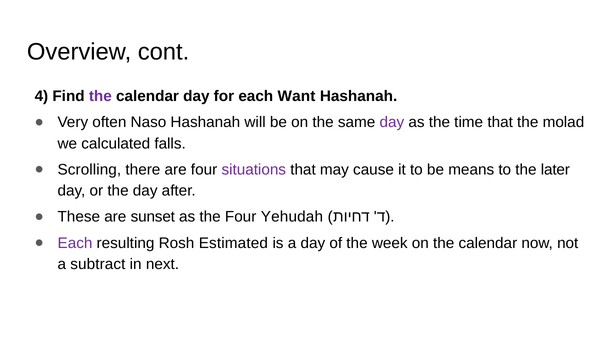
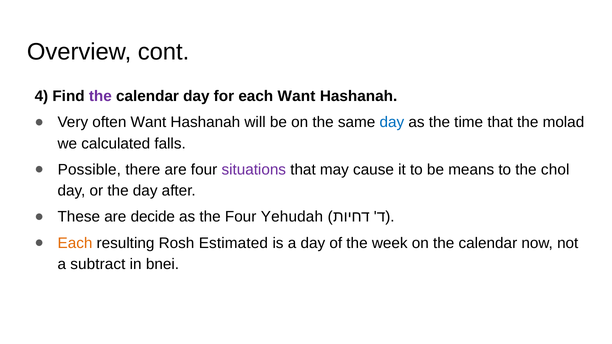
often Naso: Naso -> Want
day at (392, 122) colour: purple -> blue
Scrolling: Scrolling -> Possible
later: later -> chol
sunset: sunset -> decide
Each at (75, 243) colour: purple -> orange
next: next -> bnei
